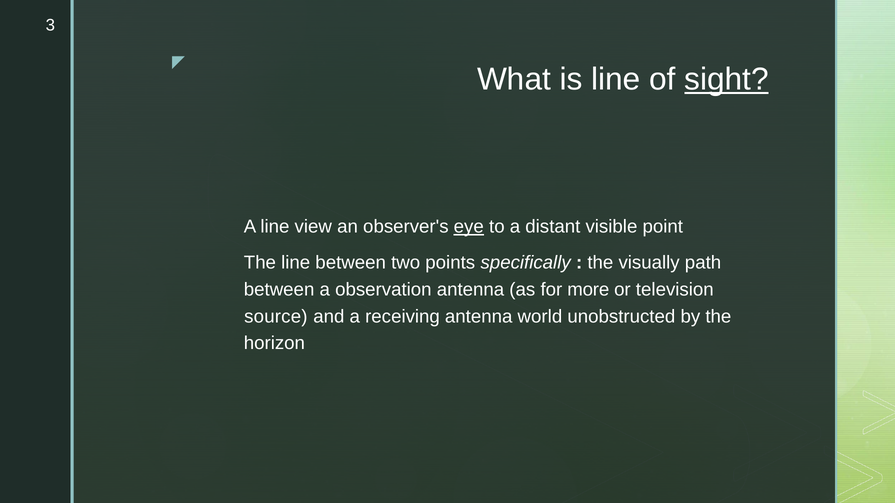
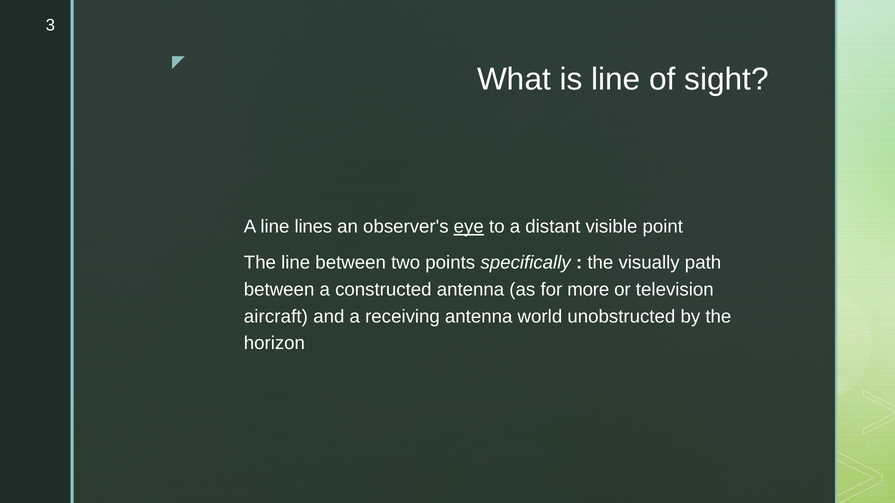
sight underline: present -> none
view: view -> lines
observation: observation -> constructed
source: source -> aircraft
